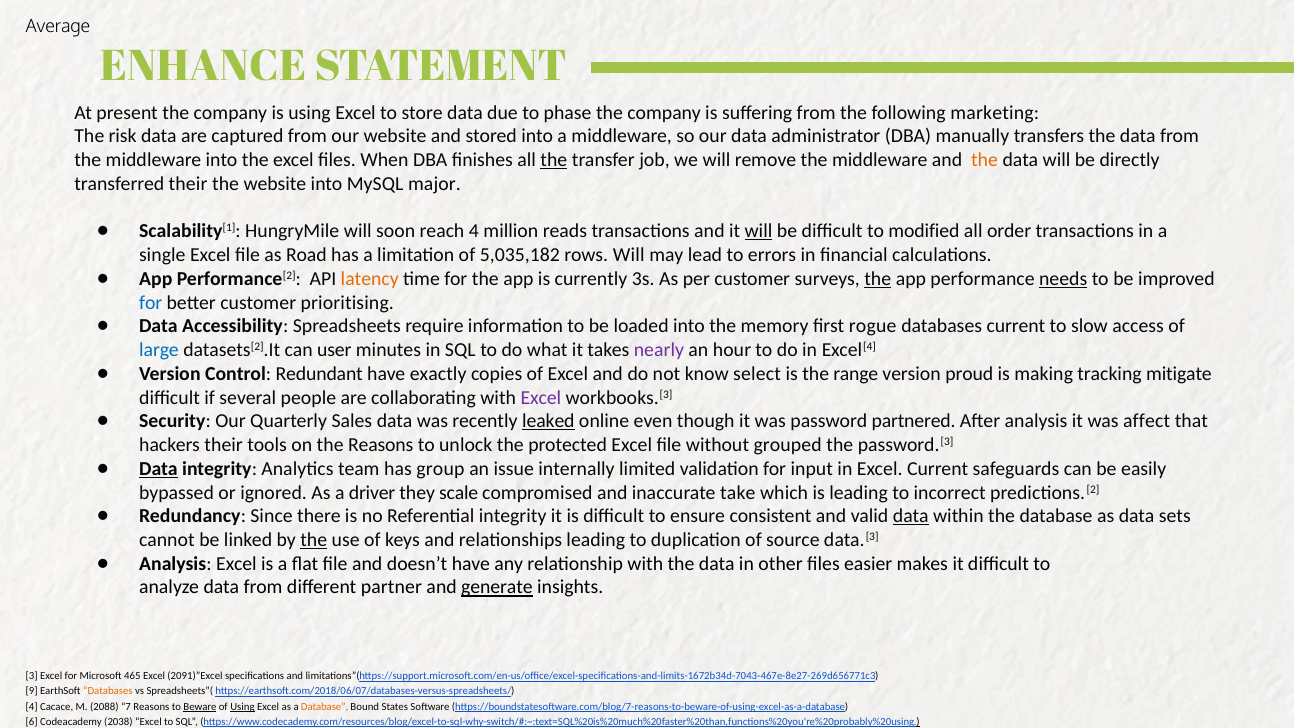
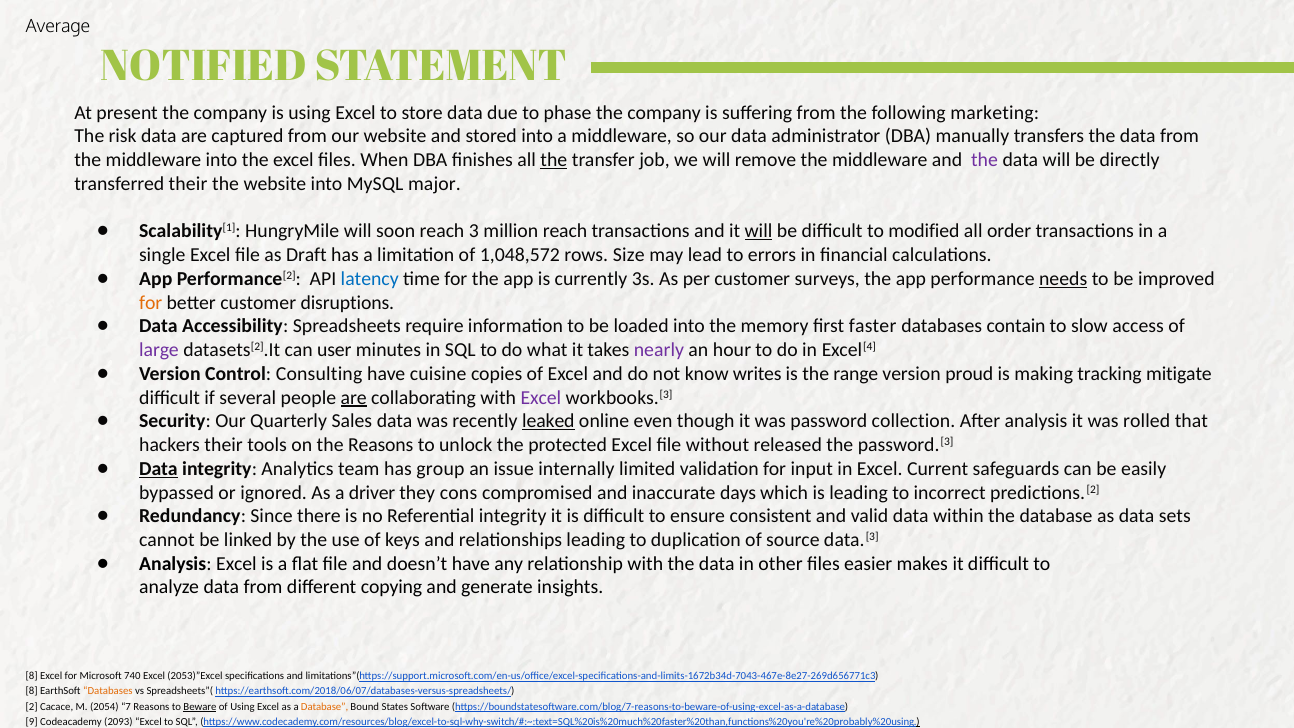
ENHANCE: ENHANCE -> NOTIFIED
the at (985, 160) colour: orange -> purple
reach 4: 4 -> 3
million reads: reads -> reach
Road: Road -> Draft
5,035,182: 5,035,182 -> 1,048,572
rows Will: Will -> Size
latency colour: orange -> blue
the at (878, 279) underline: present -> none
for at (151, 303) colour: blue -> orange
prioritising: prioritising -> disruptions
rogue: rogue -> faster
databases current: current -> contain
large colour: blue -> purple
Redundant: Redundant -> Consulting
exactly: exactly -> cuisine
select: select -> writes
are at (354, 397) underline: none -> present
partnered: partnered -> collection
affect: affect -> rolled
grouped: grouped -> released
scale: scale -> cons
take: take -> days
data at (911, 516) underline: present -> none
the at (314, 540) underline: present -> none
partner: partner -> copying
generate underline: present -> none
3 at (32, 676): 3 -> 8
465: 465 -> 740
2091)”Excel: 2091)”Excel -> 2053)”Excel
9 at (32, 691): 9 -> 8
4 at (32, 706): 4 -> 2
2088: 2088 -> 2054
Using at (242, 706) underline: present -> none
6: 6 -> 9
2038: 2038 -> 2093
